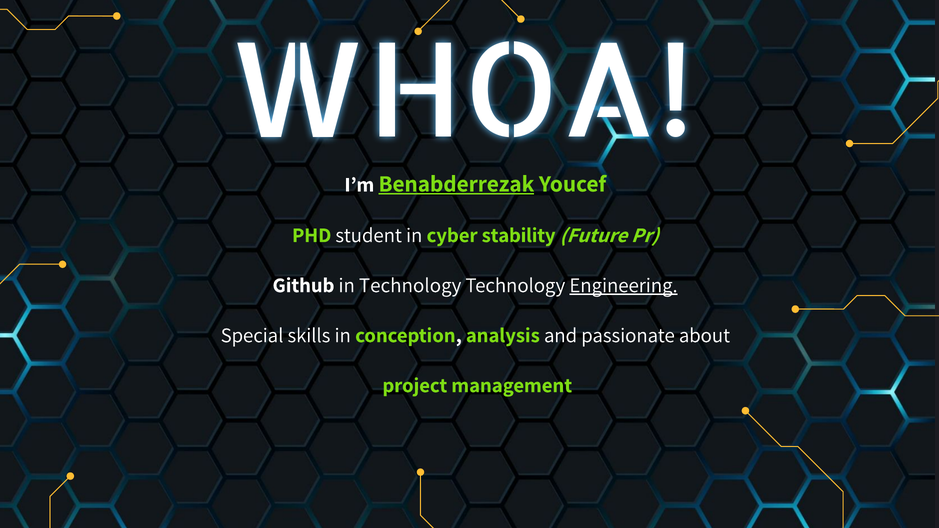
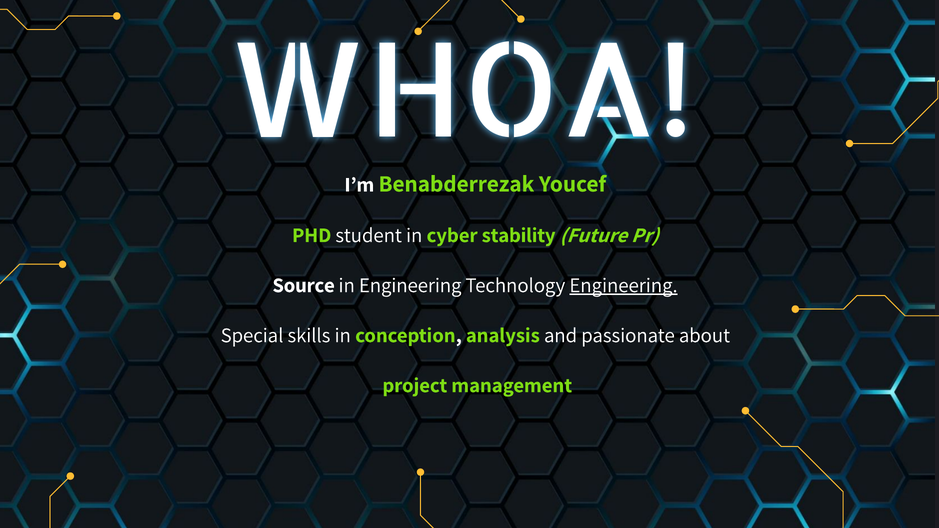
Benabderrezak underline: present -> none
Github: Github -> Source
in Technology: Technology -> Engineering
